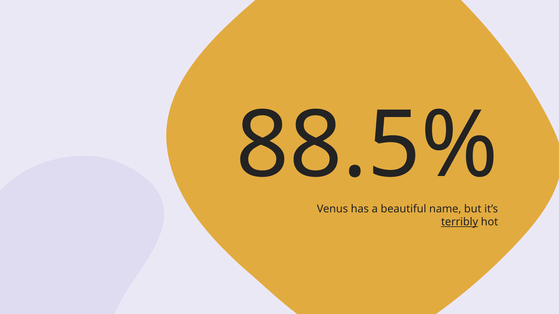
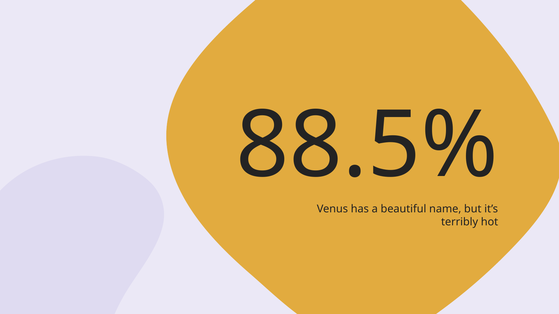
terribly underline: present -> none
